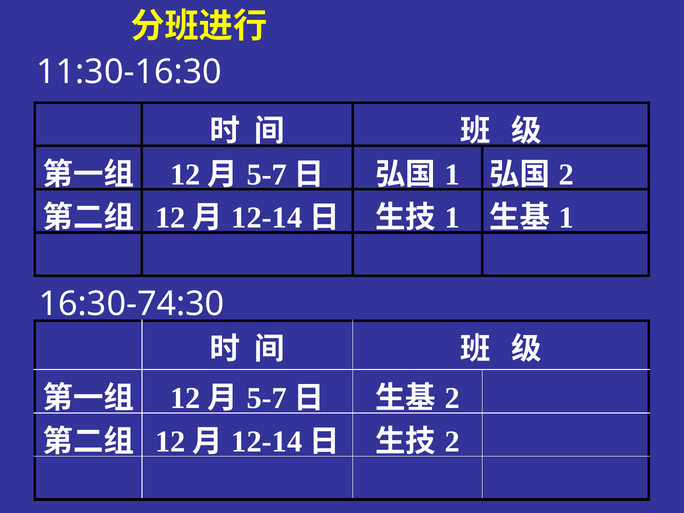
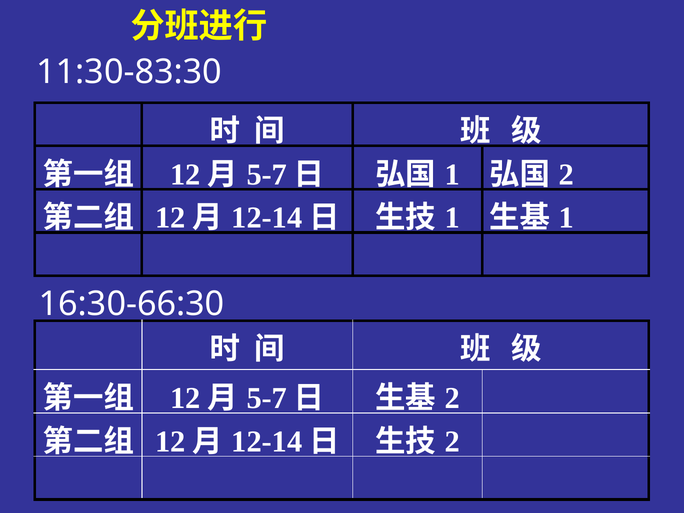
11:30-16:30: 11:30-16:30 -> 11:30-83:30
16:30-74:30: 16:30-74:30 -> 16:30-66:30
